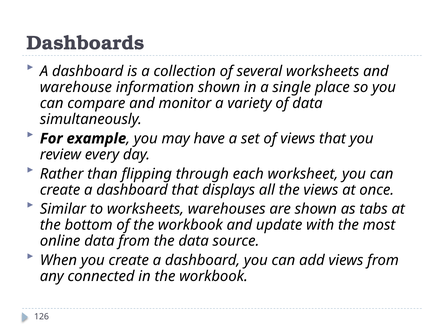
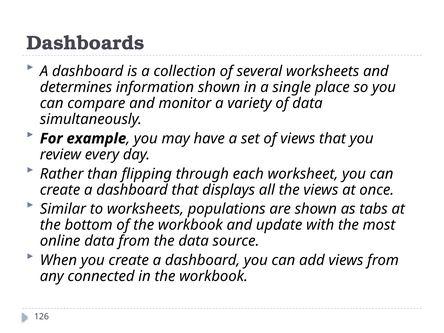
warehouse: warehouse -> determines
warehouses: warehouses -> populations
